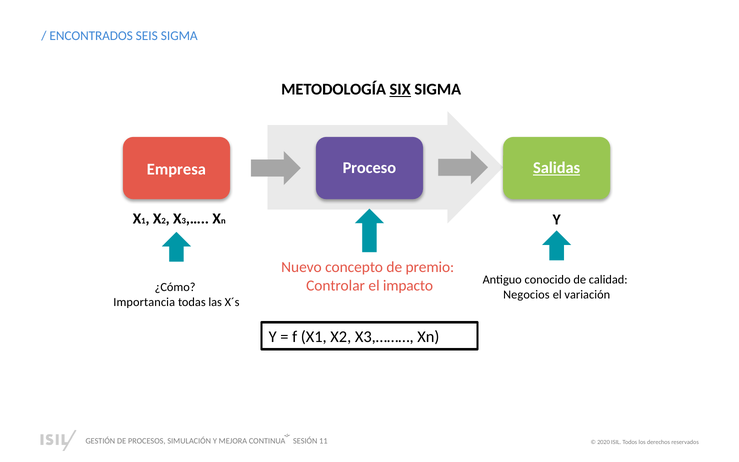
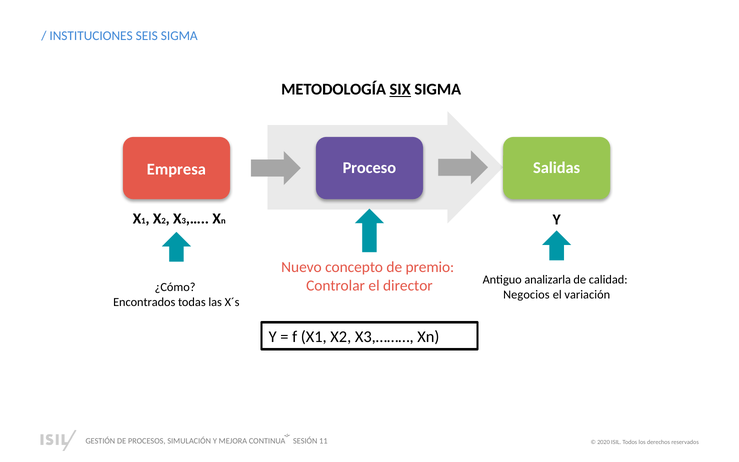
ENCONTRADOS: ENCONTRADOS -> INSTITUCIONES
Salidas underline: present -> none
conocido: conocido -> analizarla
impacto: impacto -> director
Importancia: Importancia -> Encontrados
